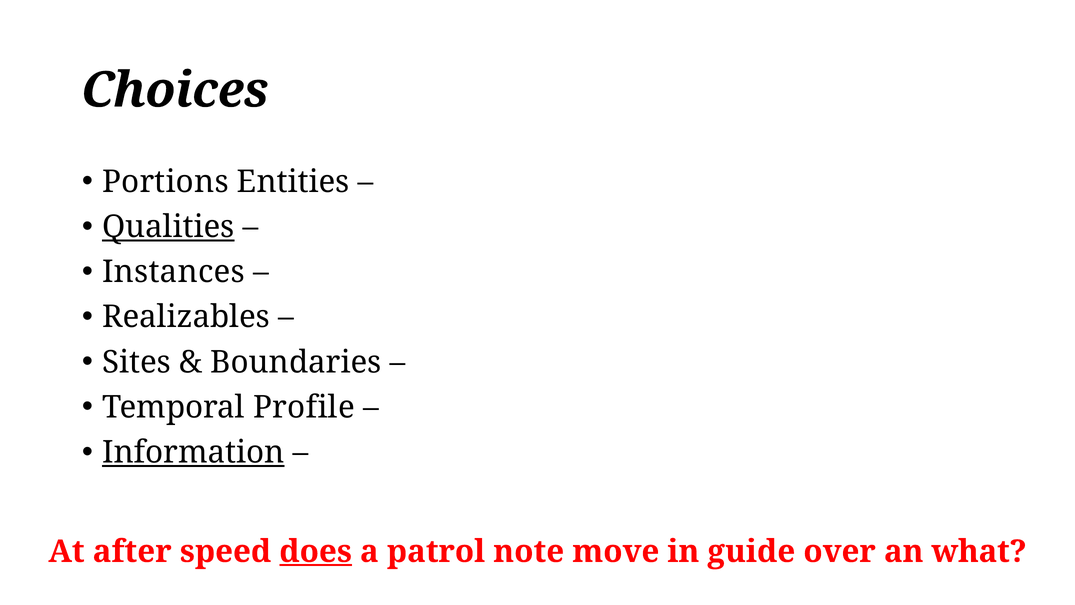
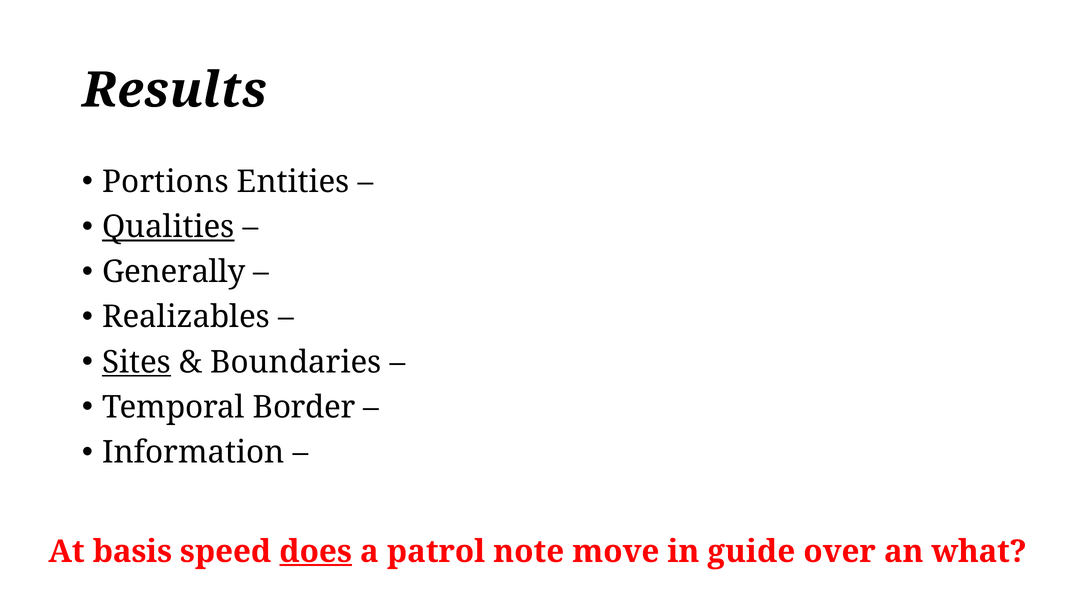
Choices: Choices -> Results
Instances: Instances -> Generally
Sites underline: none -> present
Profile: Profile -> Border
Information underline: present -> none
after: after -> basis
